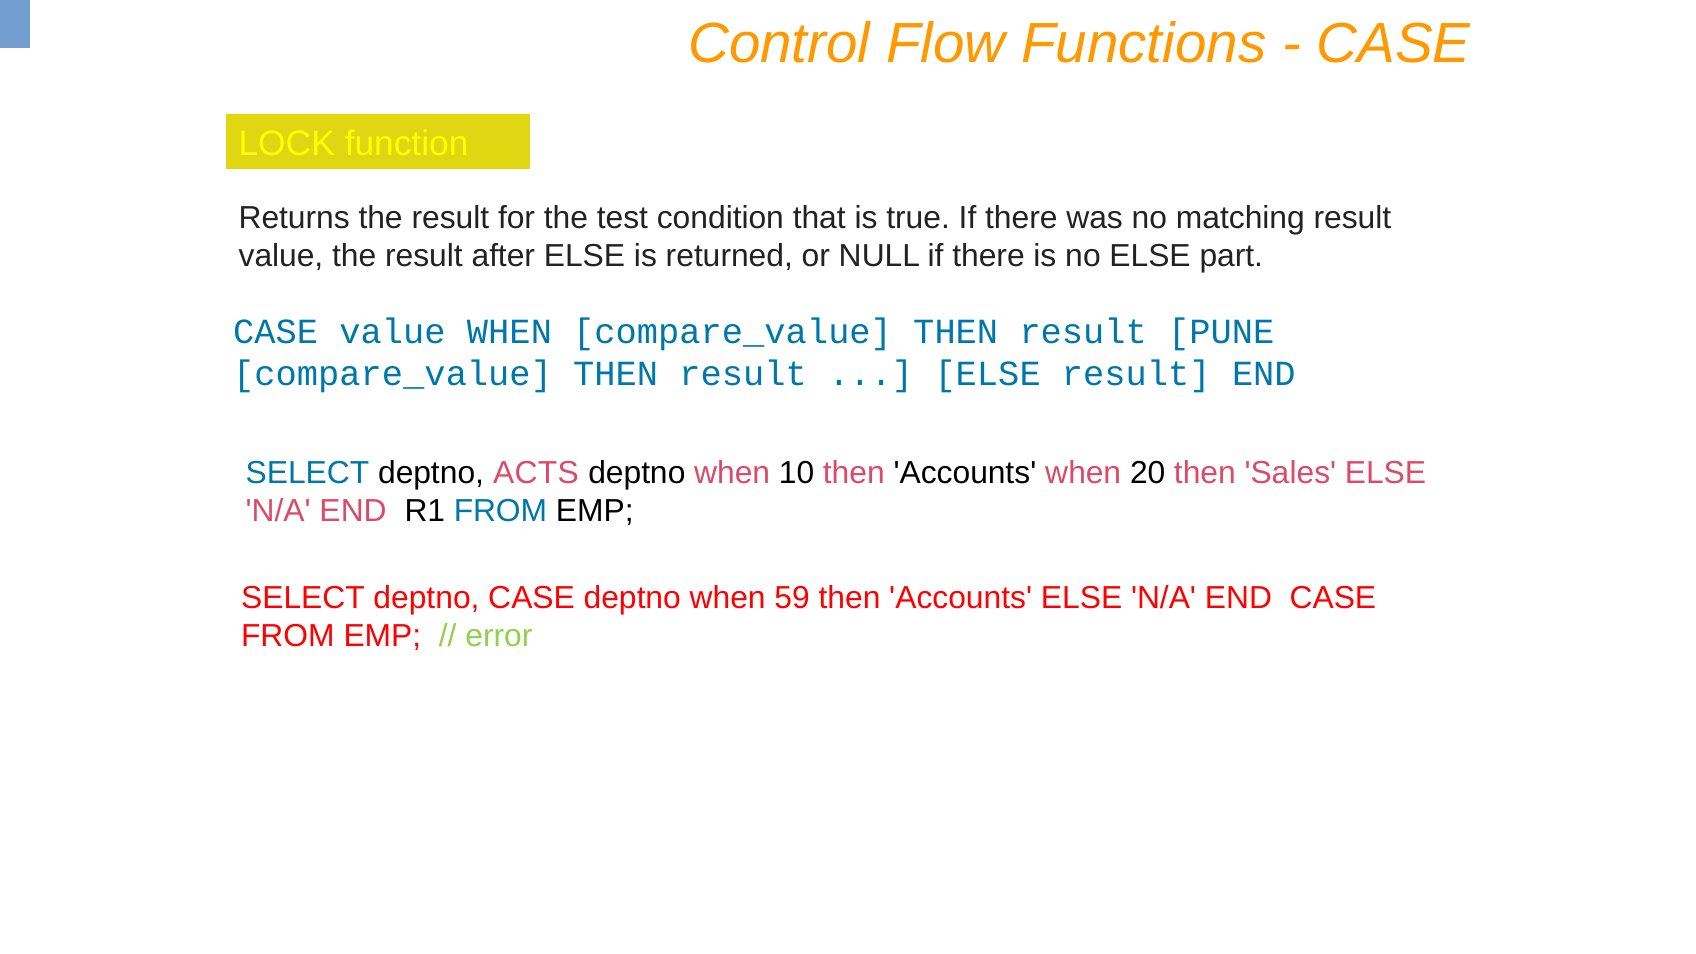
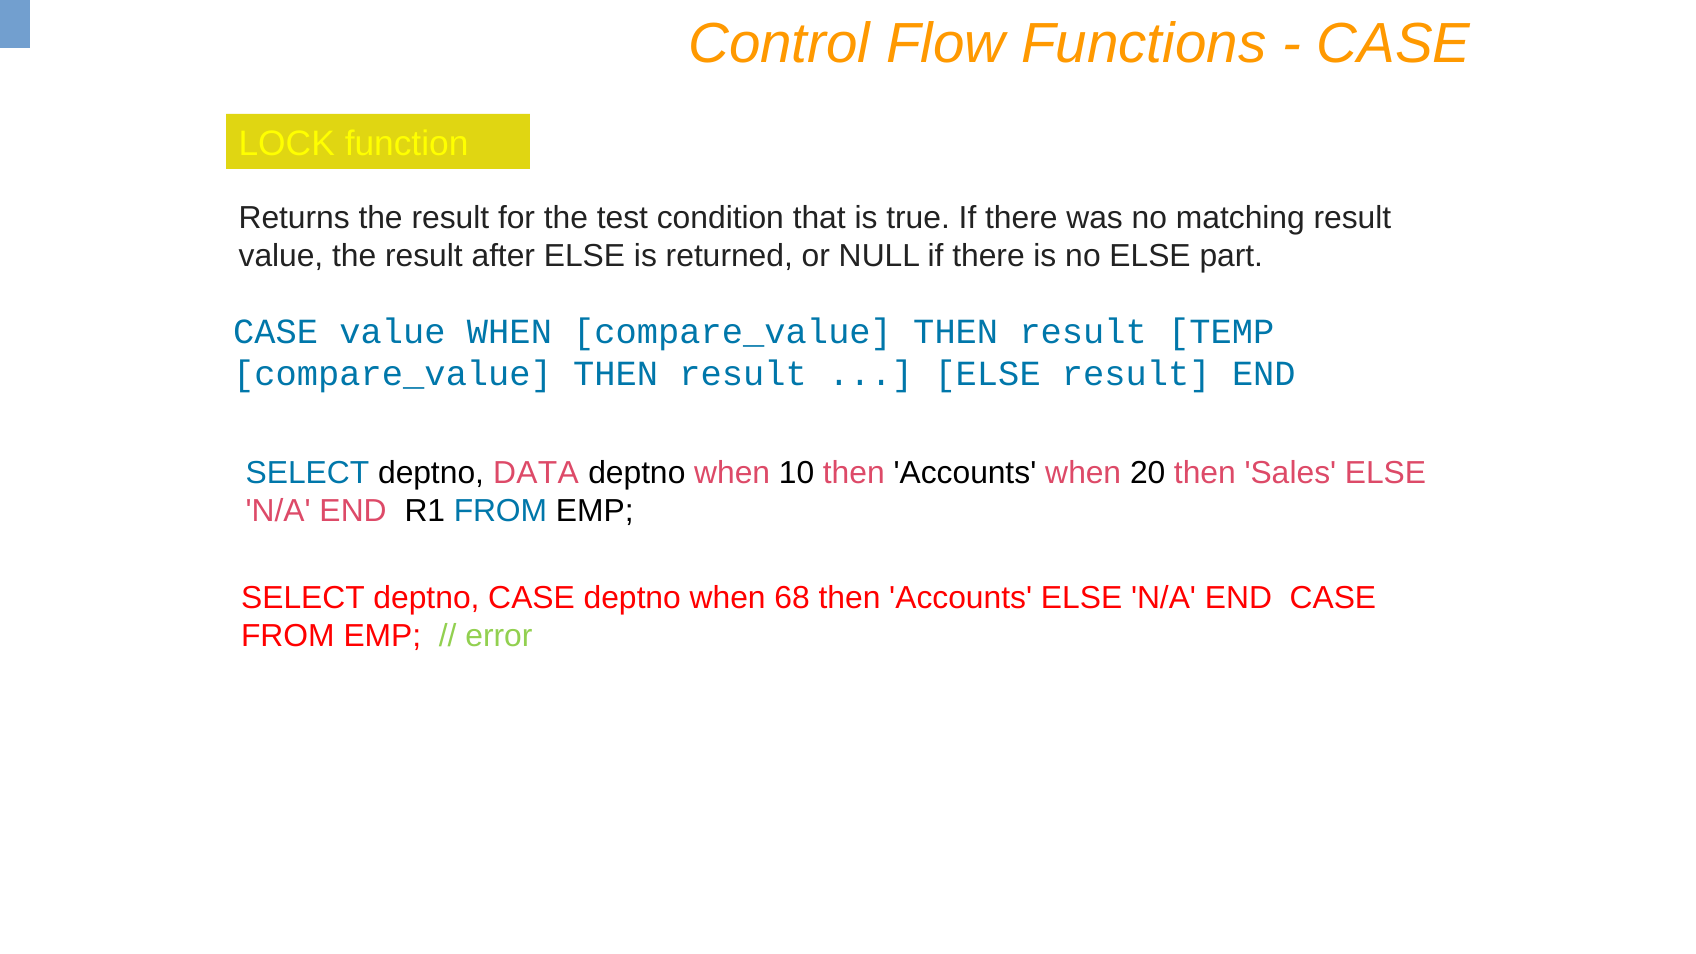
PUNE: PUNE -> TEMP
ACTS: ACTS -> DATA
59: 59 -> 68
